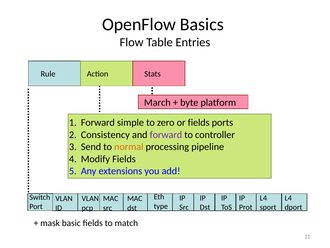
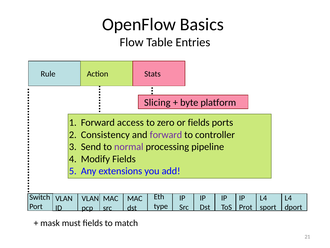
March: March -> Slicing
simple: simple -> access
normal colour: orange -> purple
basic: basic -> must
